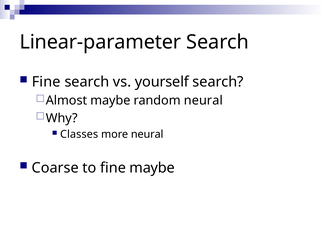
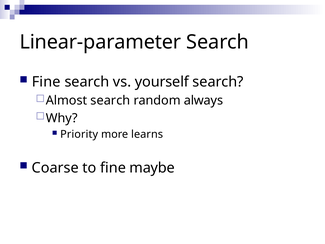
Almost maybe: maybe -> search
random neural: neural -> always
Classes: Classes -> Priority
more neural: neural -> learns
